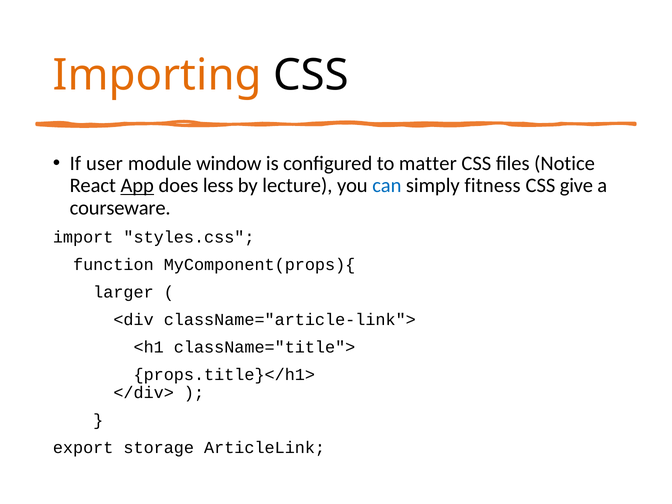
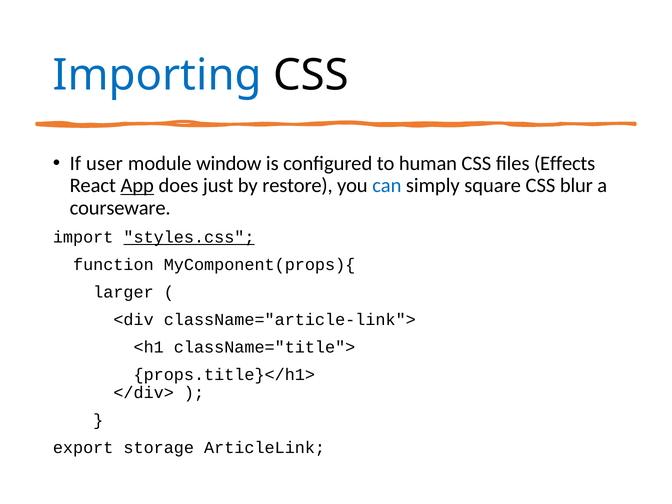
Importing colour: orange -> blue
matter: matter -> human
Notice: Notice -> Effects
less: less -> just
lecture: lecture -> restore
fitness: fitness -> square
give: give -> blur
styles.css underline: none -> present
